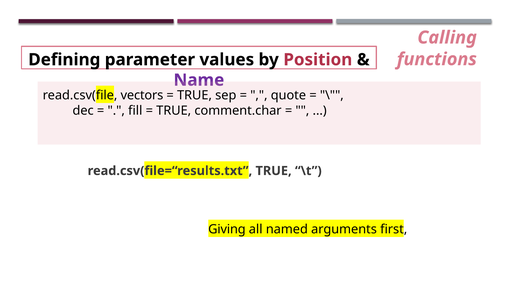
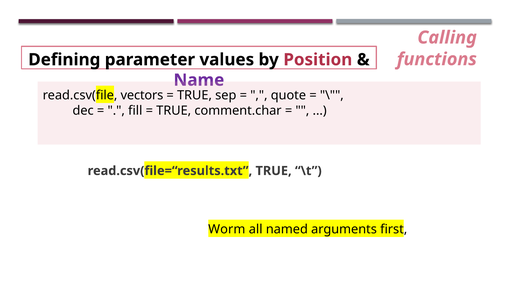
Giving: Giving -> Worm
